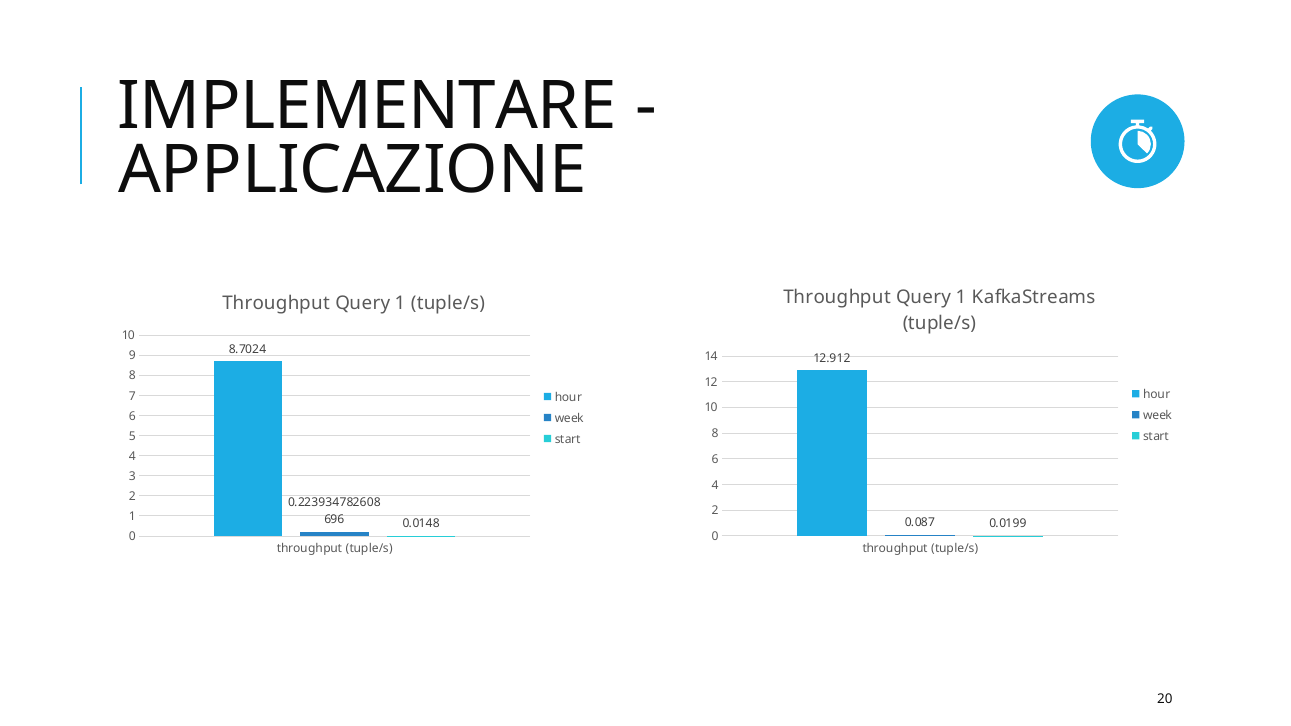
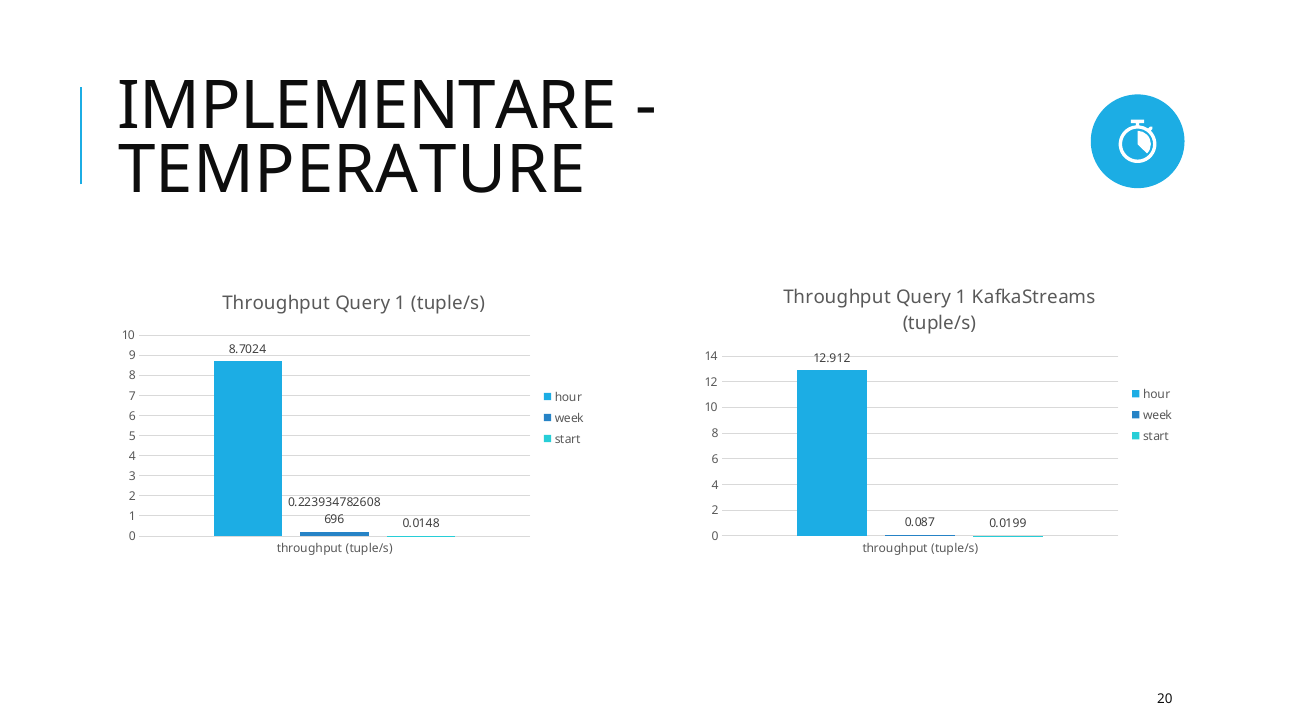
APPLICAZIONE: APPLICAZIONE -> TEMPERATURE
